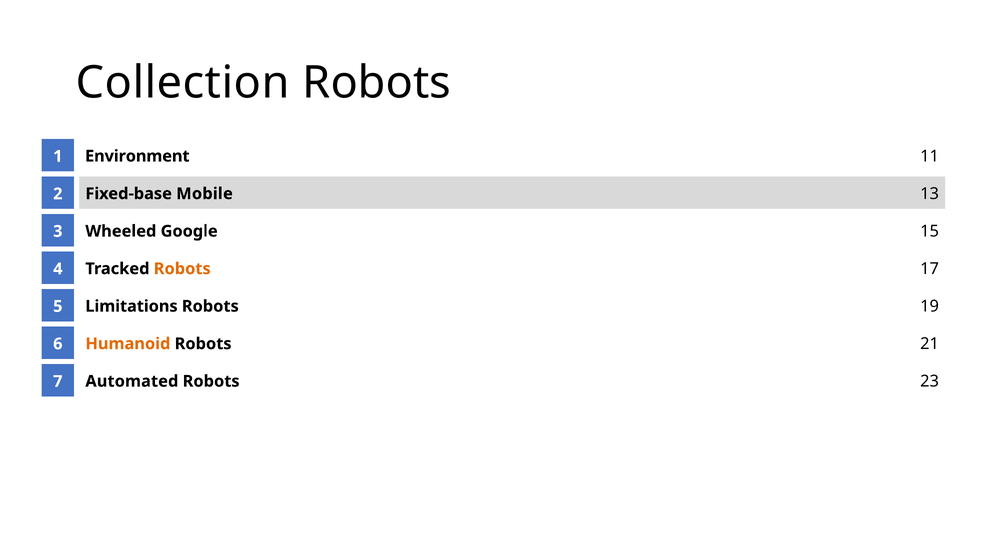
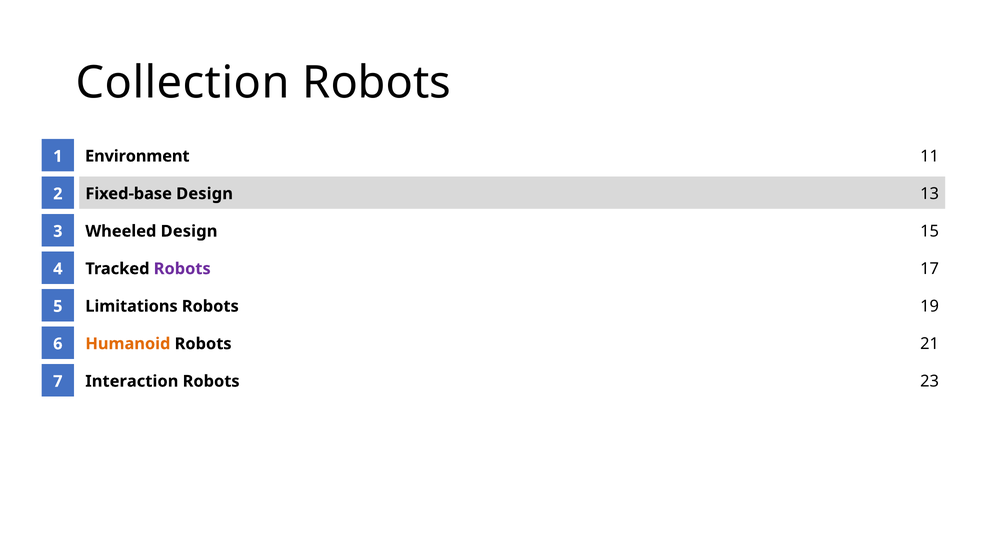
Fixed-base Mobile: Mobile -> Design
Wheeled Google: Google -> Design
Robots at (182, 269) colour: orange -> purple
Automated: Automated -> Interaction
